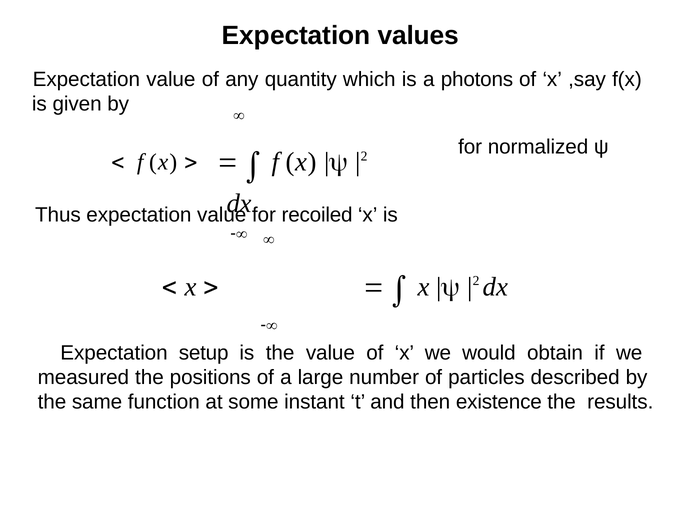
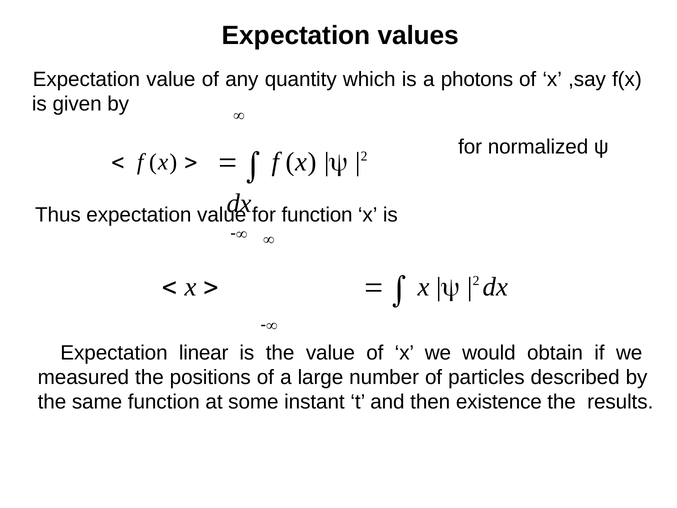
for recoiled: recoiled -> function
setup: setup -> linear
